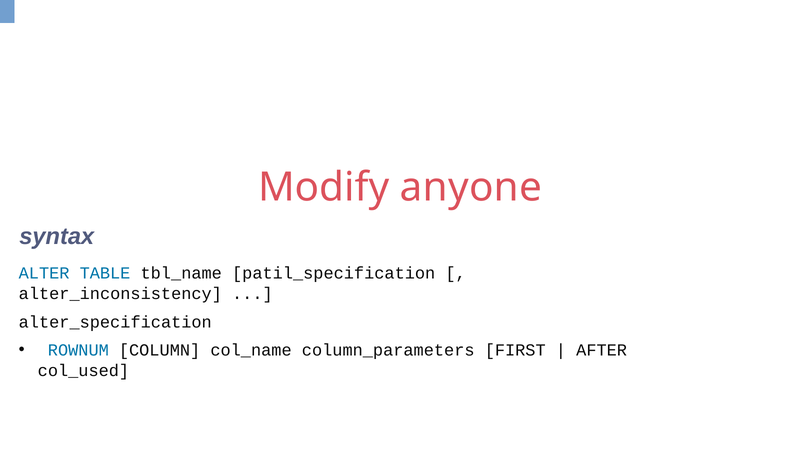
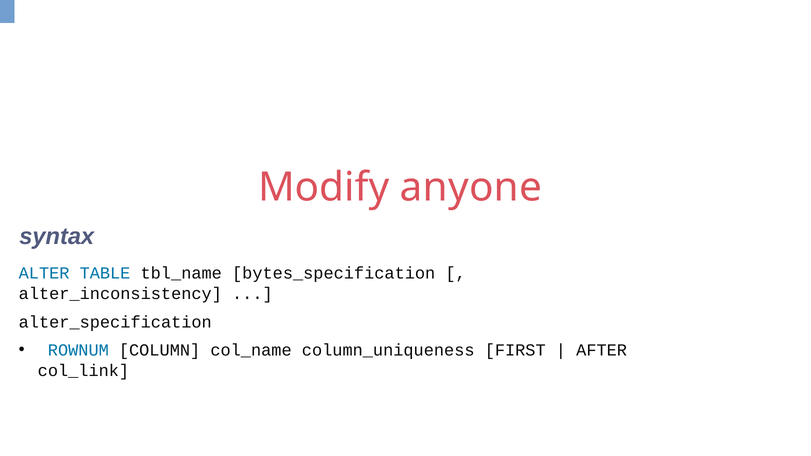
patil_specification: patil_specification -> bytes_specification
column_parameters: column_parameters -> column_uniqueness
col_used: col_used -> col_link
